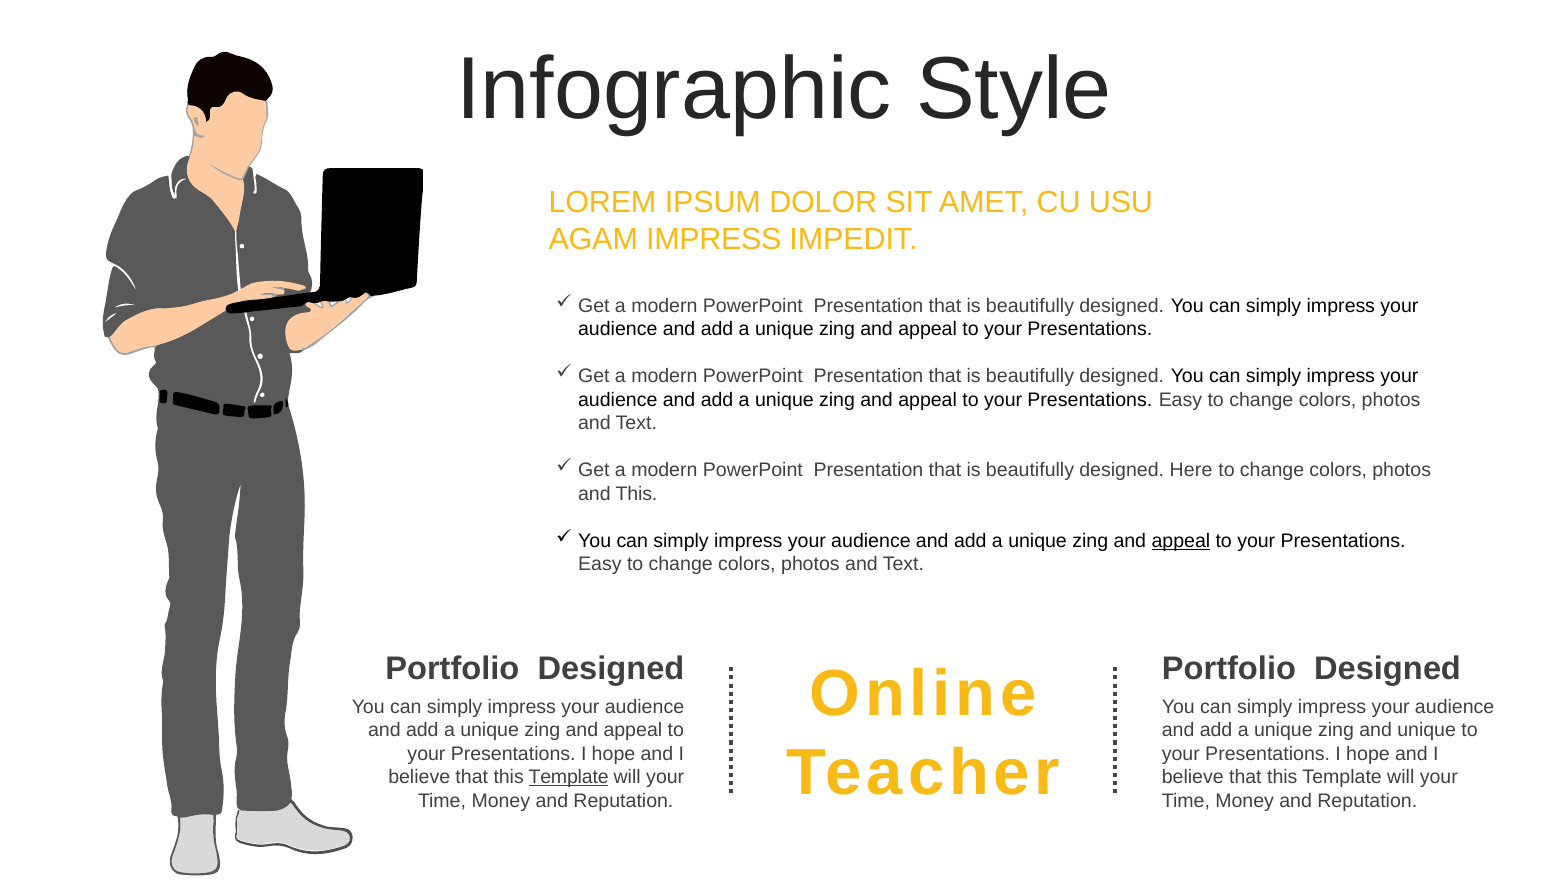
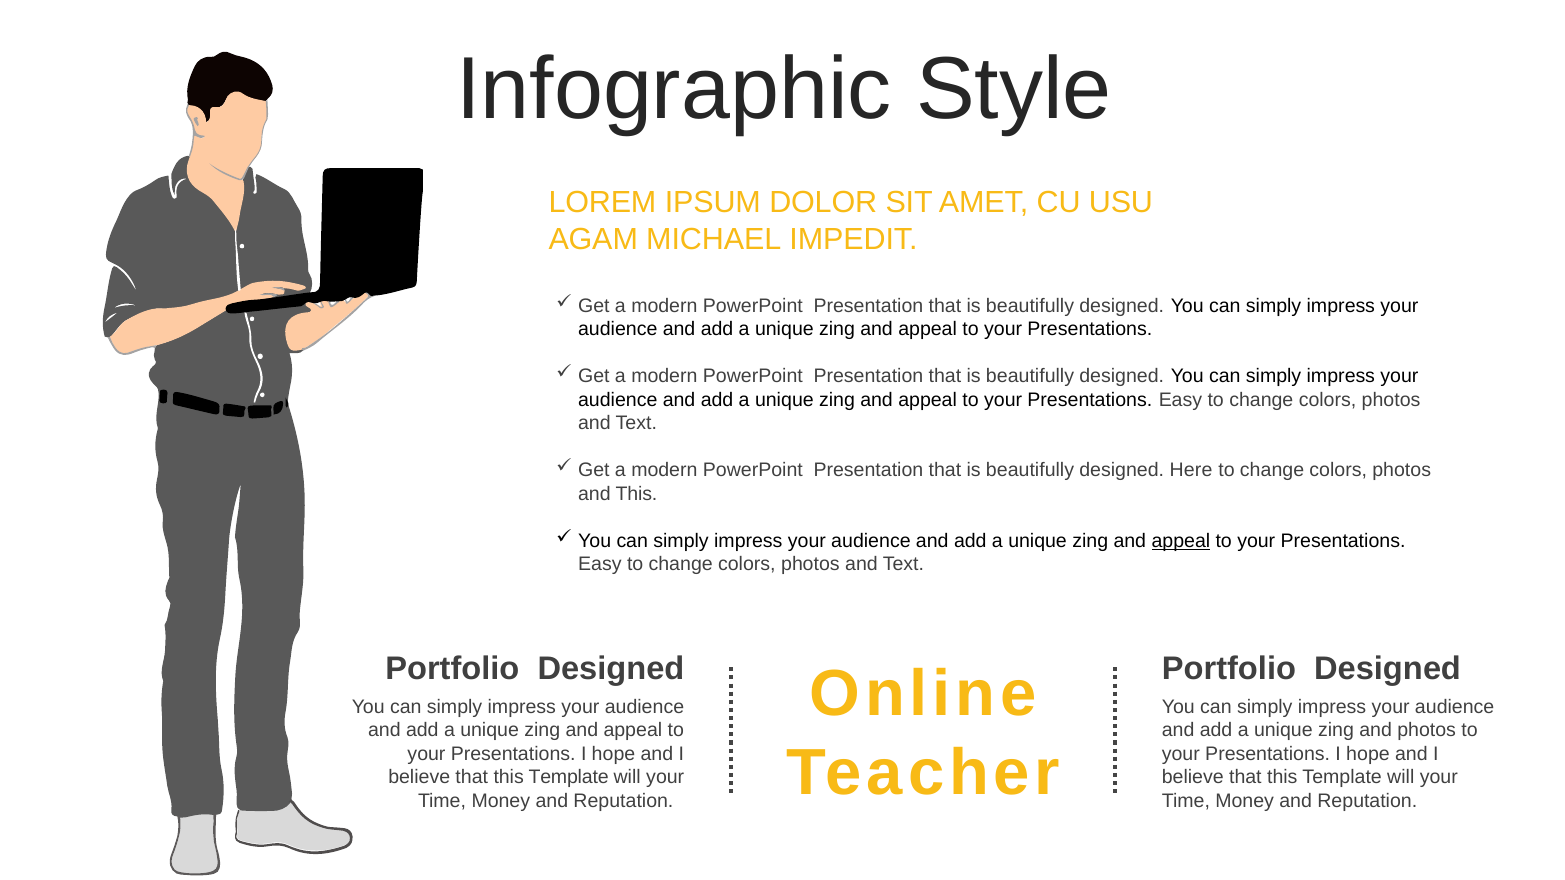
AGAM IMPRESS: IMPRESS -> MICHAEL
and unique: unique -> photos
Template at (569, 778) underline: present -> none
